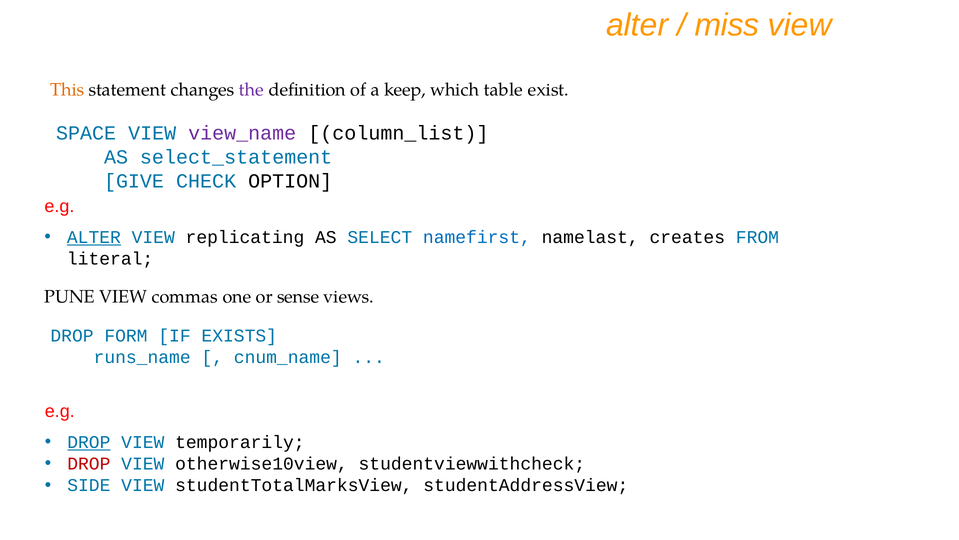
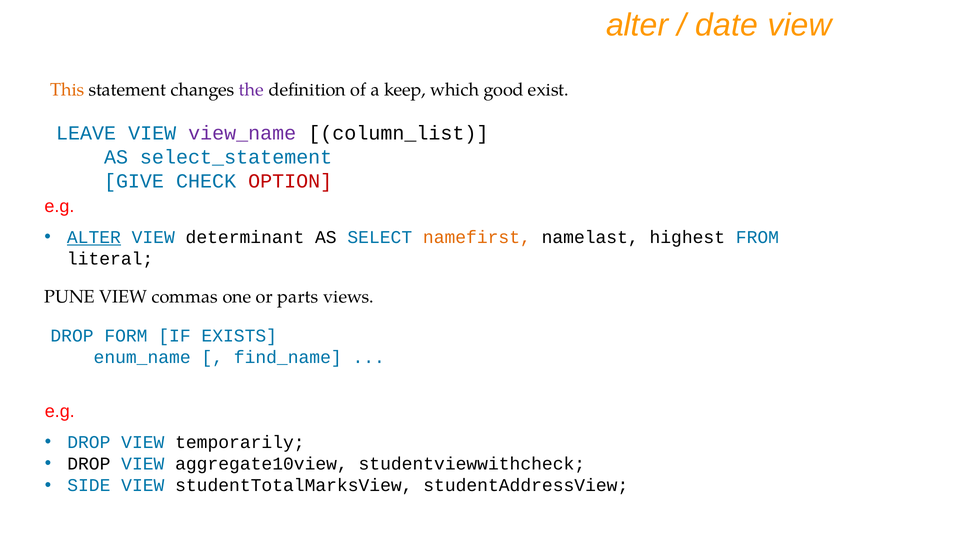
miss: miss -> date
table: table -> good
SPACE: SPACE -> LEAVE
OPTION colour: black -> red
replicating: replicating -> determinant
namefirst colour: blue -> orange
creates: creates -> highest
sense: sense -> parts
runs_name: runs_name -> enum_name
cnum_name: cnum_name -> find_name
DROP at (89, 442) underline: present -> none
DROP at (89, 463) colour: red -> black
otherwise10view: otherwise10view -> aggregate10view
